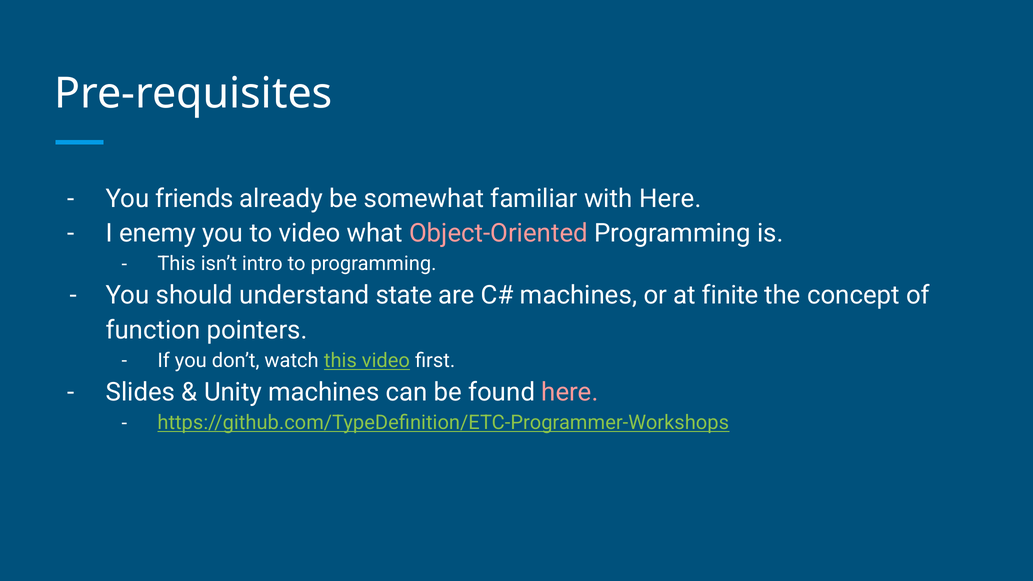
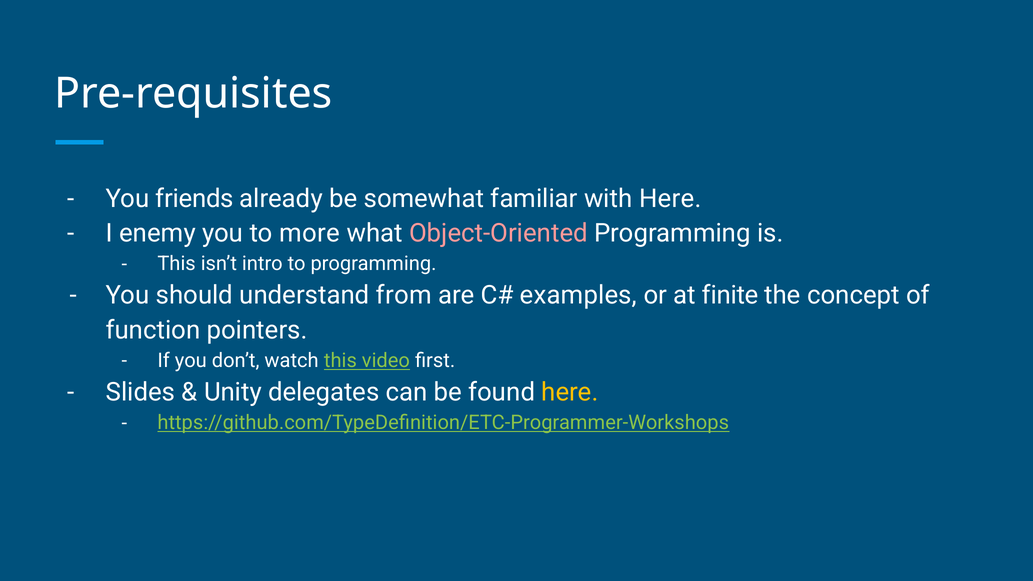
to video: video -> more
state: state -> from
machines at (579, 295): machines -> examples
Unity machines: machines -> delegates
here at (570, 392) colour: pink -> yellow
